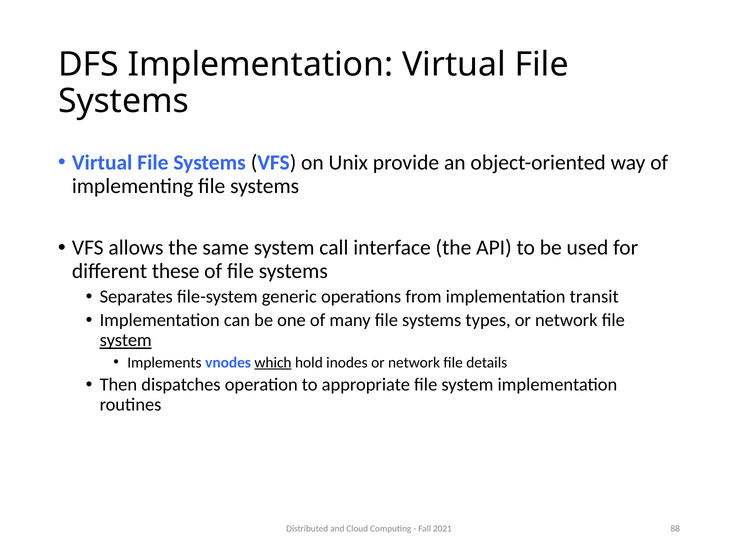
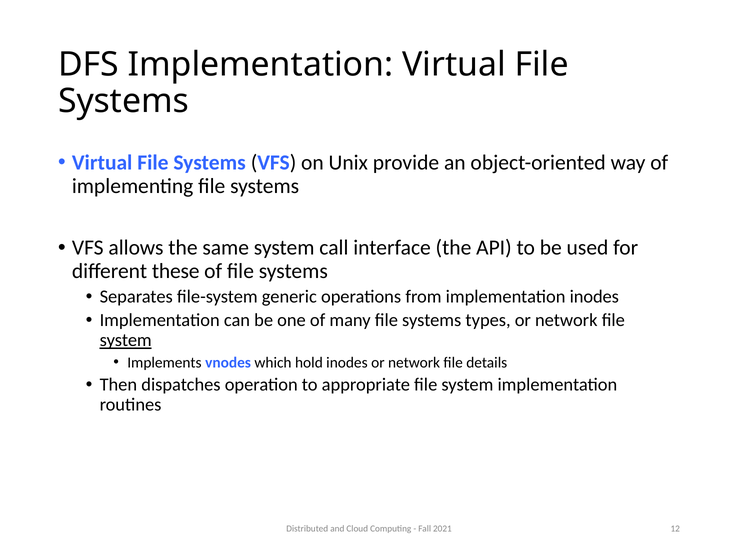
implementation transit: transit -> inodes
which underline: present -> none
88: 88 -> 12
